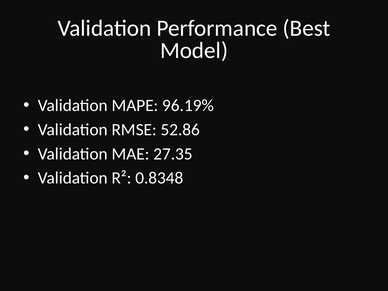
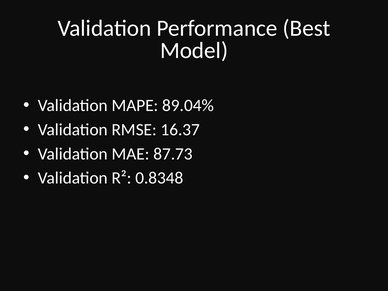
96.19%: 96.19% -> 89.04%
52.86: 52.86 -> 16.37
27.35: 27.35 -> 87.73
